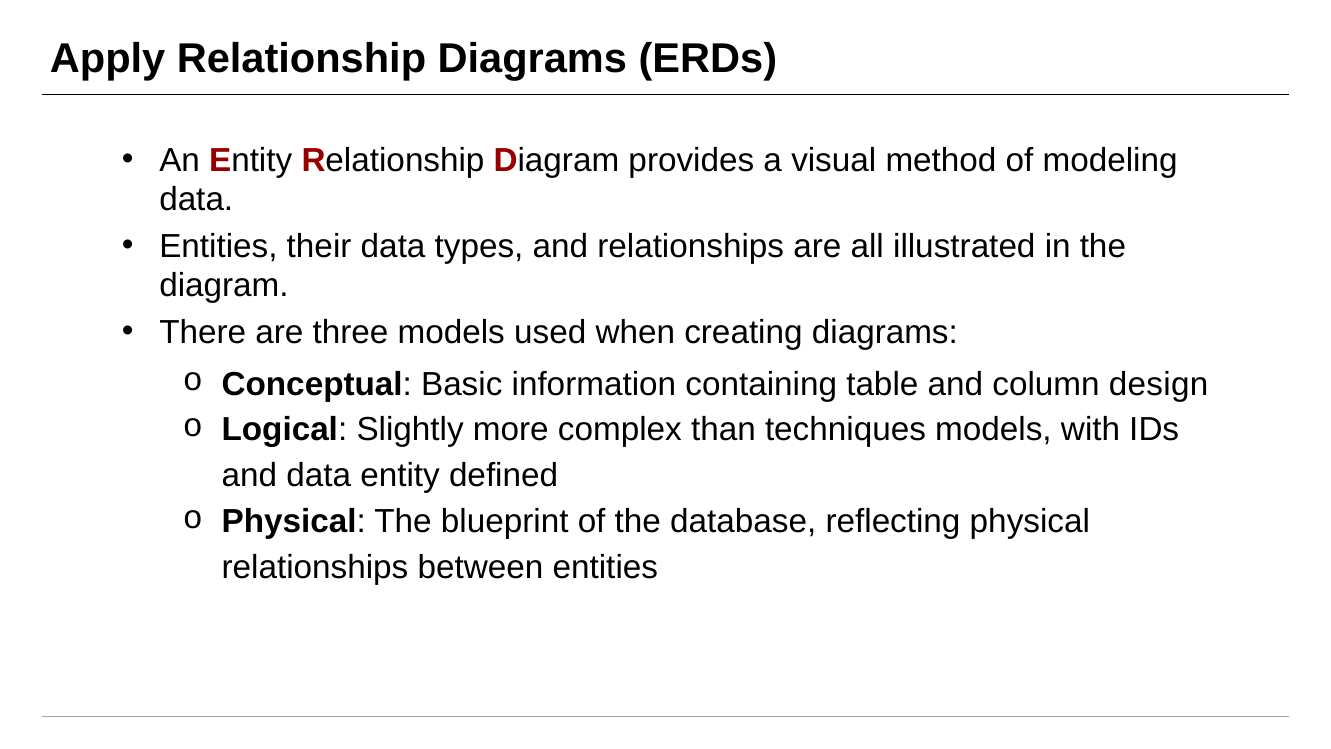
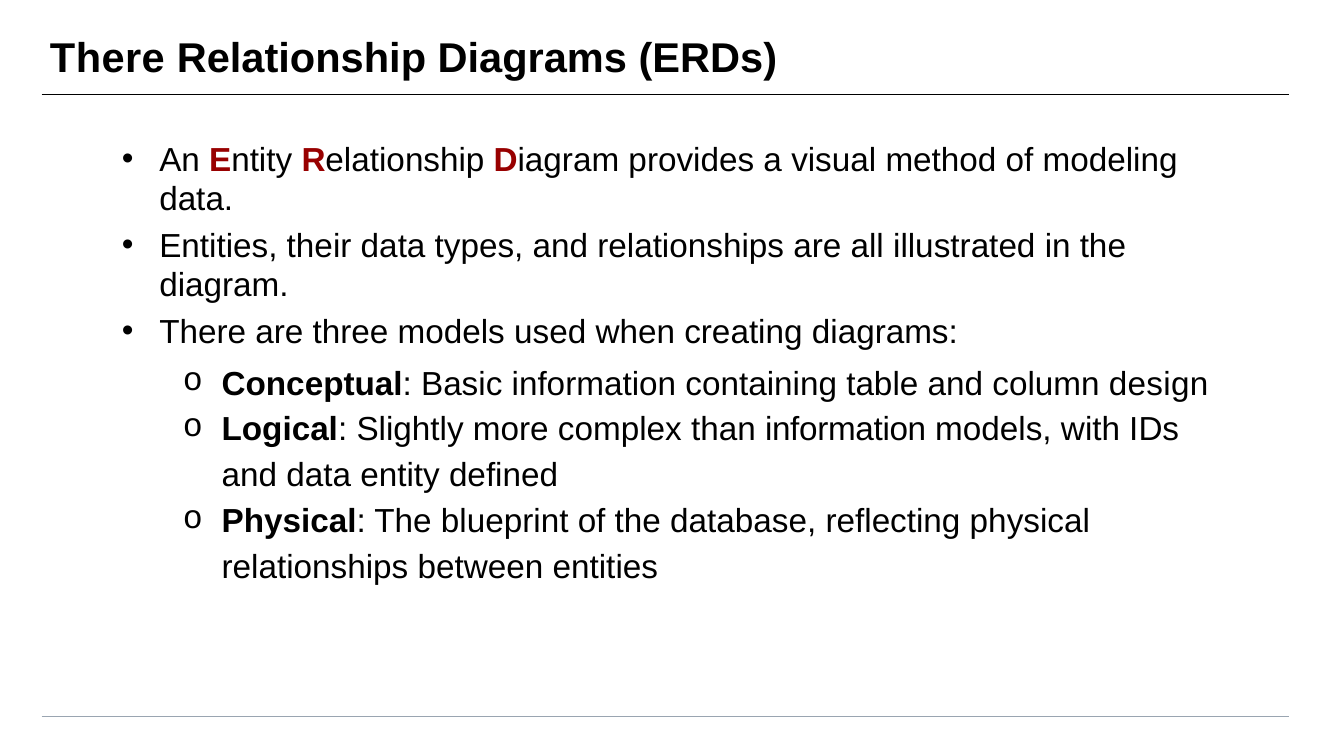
Apply at (108, 59): Apply -> There
than techniques: techniques -> information
